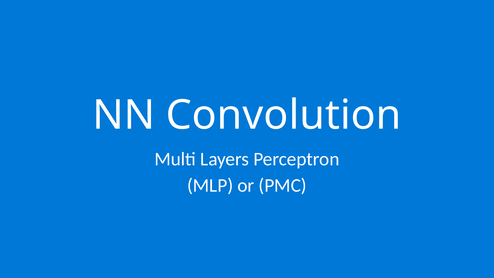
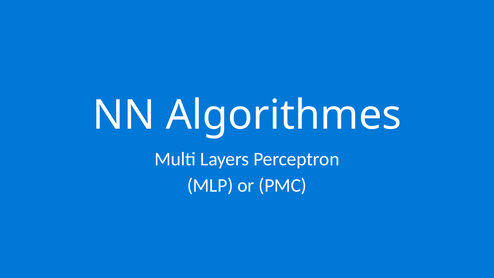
Convolution: Convolution -> Algorithmes
